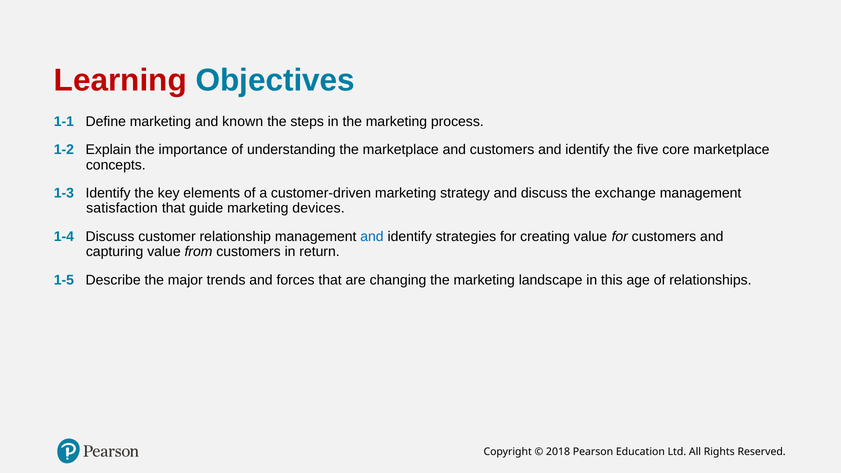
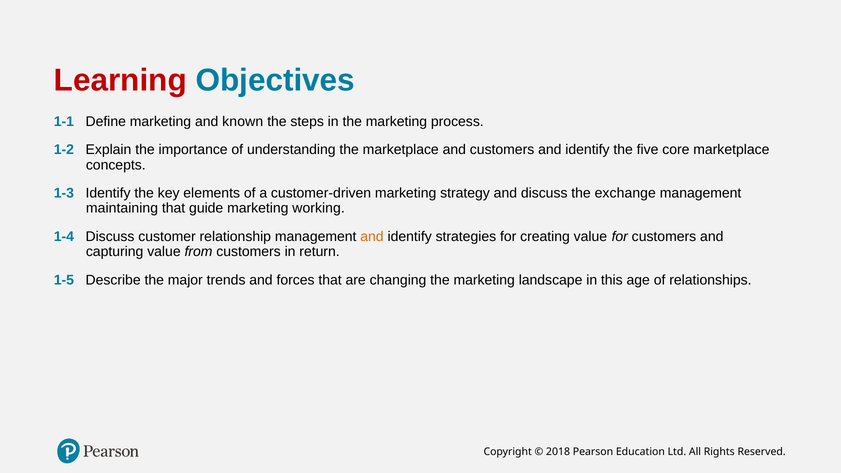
satisfaction: satisfaction -> maintaining
devices: devices -> working
and at (372, 237) colour: blue -> orange
